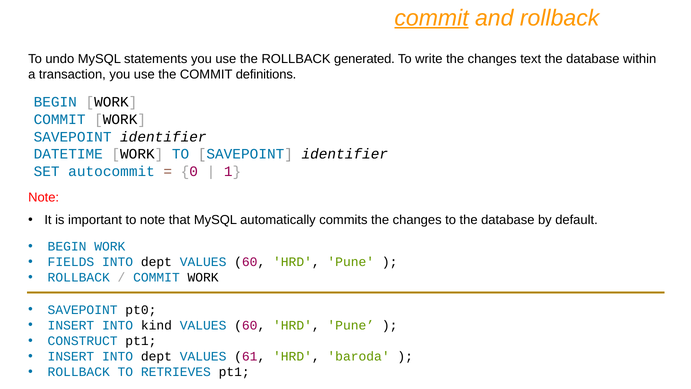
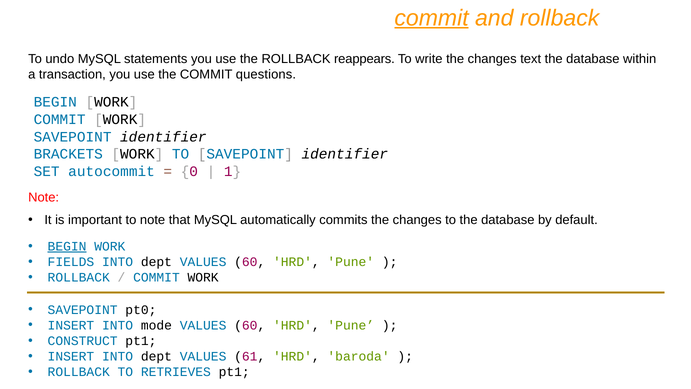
generated: generated -> reappears
definitions: definitions -> questions
DATETIME: DATETIME -> BRACKETS
BEGIN at (67, 246) underline: none -> present
kind: kind -> mode
